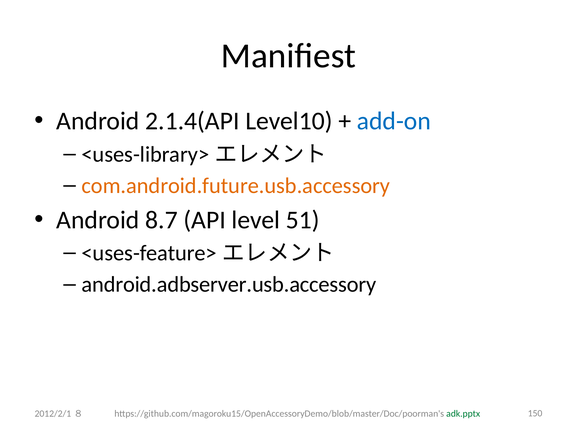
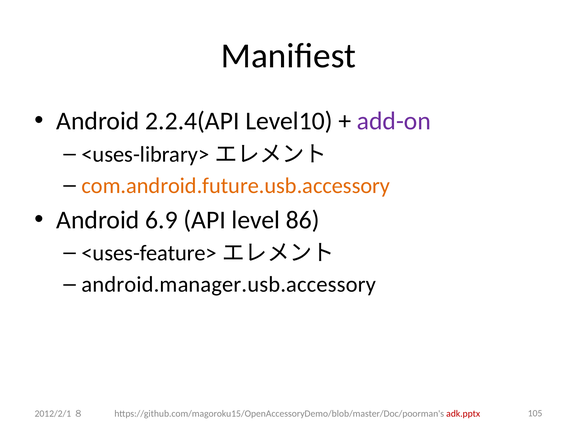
2.1.4(API: 2.1.4(API -> 2.2.4(API
add-on colour: blue -> purple
8.7: 8.7 -> 6.9
51: 51 -> 86
android.adbserver.usb.accessory: android.adbserver.usb.accessory -> android.manager.usb.accessory
adk.pptx colour: green -> red
150: 150 -> 105
